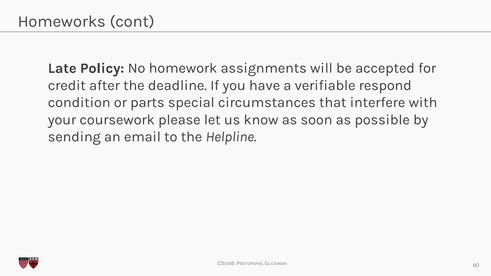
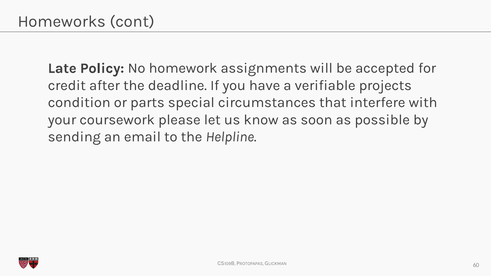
respond: respond -> projects
